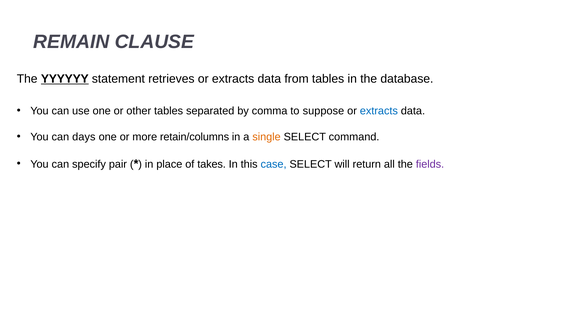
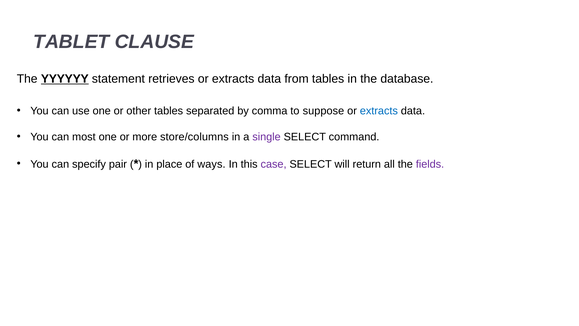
REMAIN: REMAIN -> TABLET
days: days -> most
retain/columns: retain/columns -> store/columns
single colour: orange -> purple
takes: takes -> ways
case colour: blue -> purple
